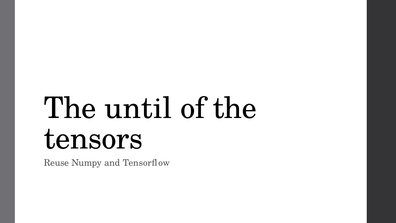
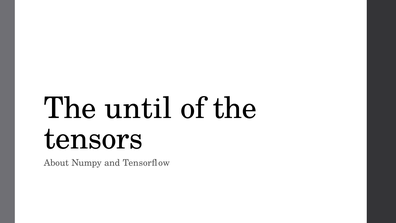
Reuse: Reuse -> About
